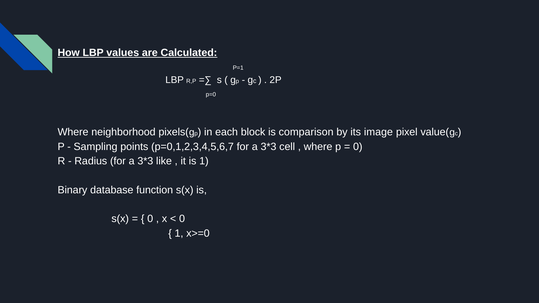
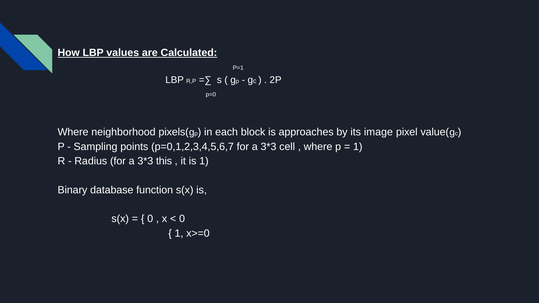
comparison: comparison -> approaches
0 at (358, 147): 0 -> 1
like: like -> this
